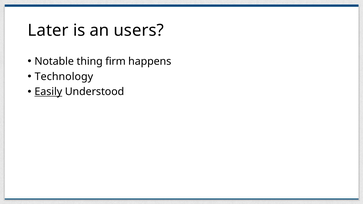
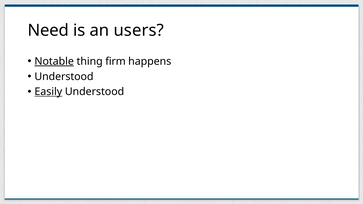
Later: Later -> Need
Notable underline: none -> present
Technology at (64, 77): Technology -> Understood
